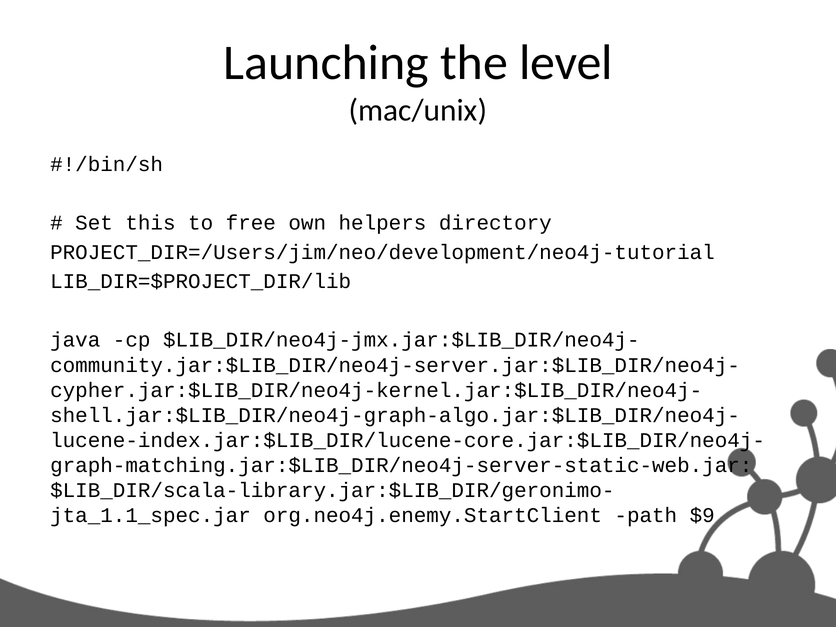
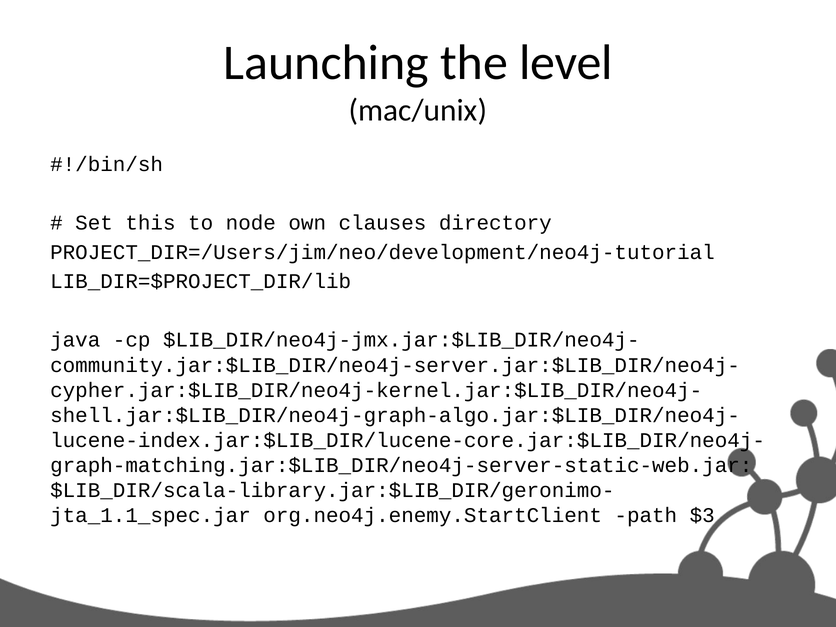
free: free -> node
helpers: helpers -> clauses
$9: $9 -> $3
